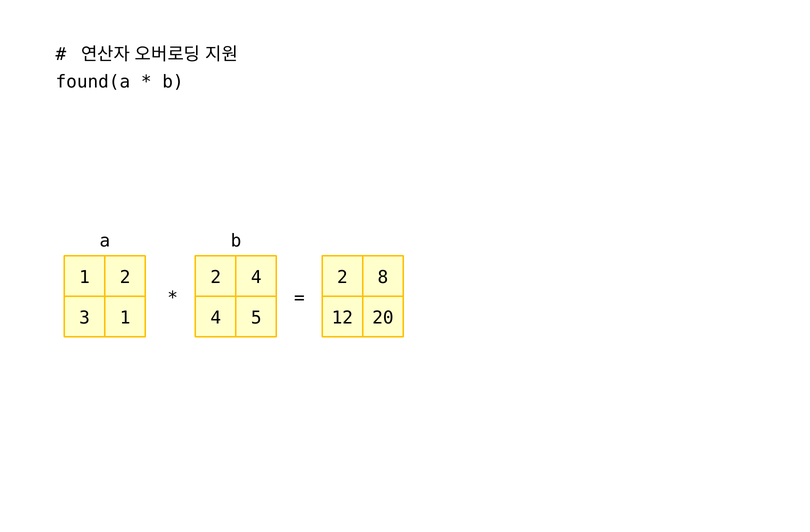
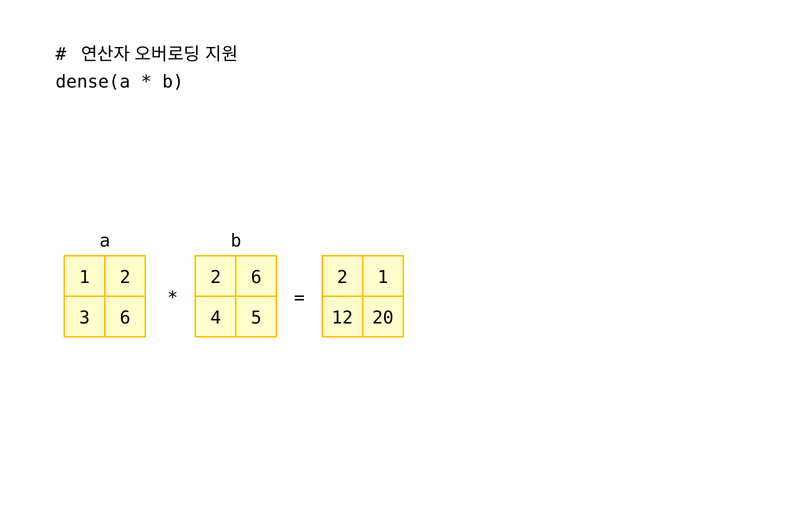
found(a: found(a -> dense(a
2 4: 4 -> 6
2 8: 8 -> 1
3 1: 1 -> 6
